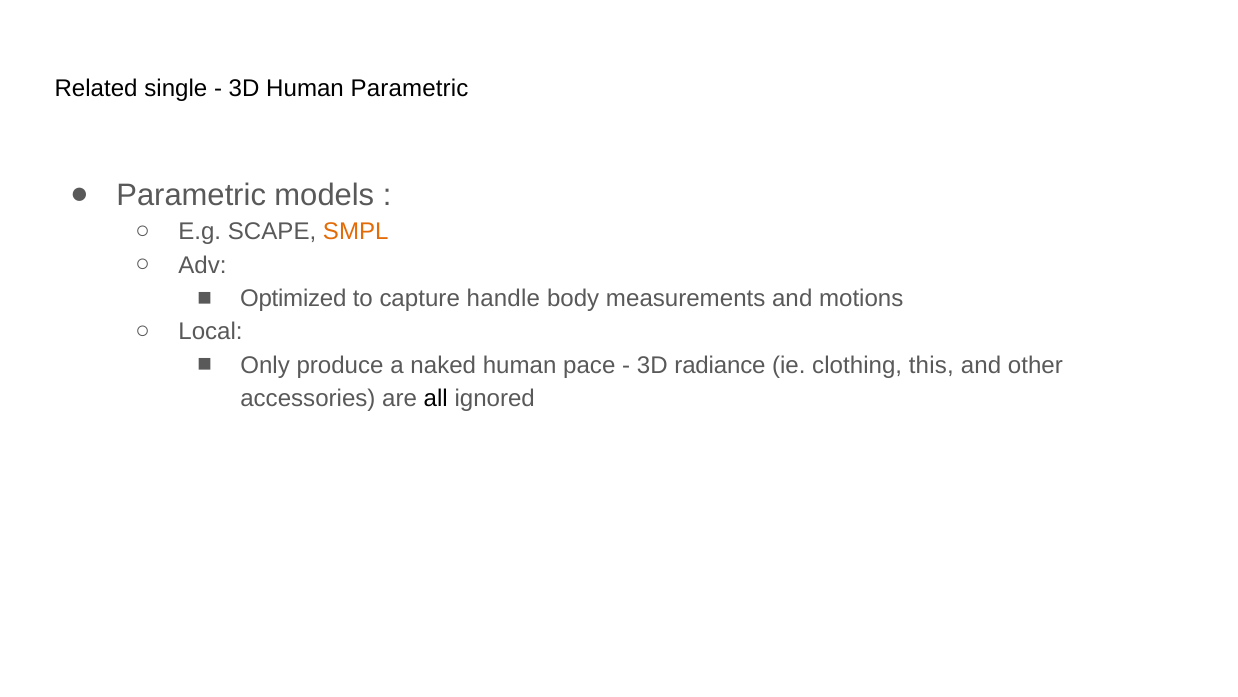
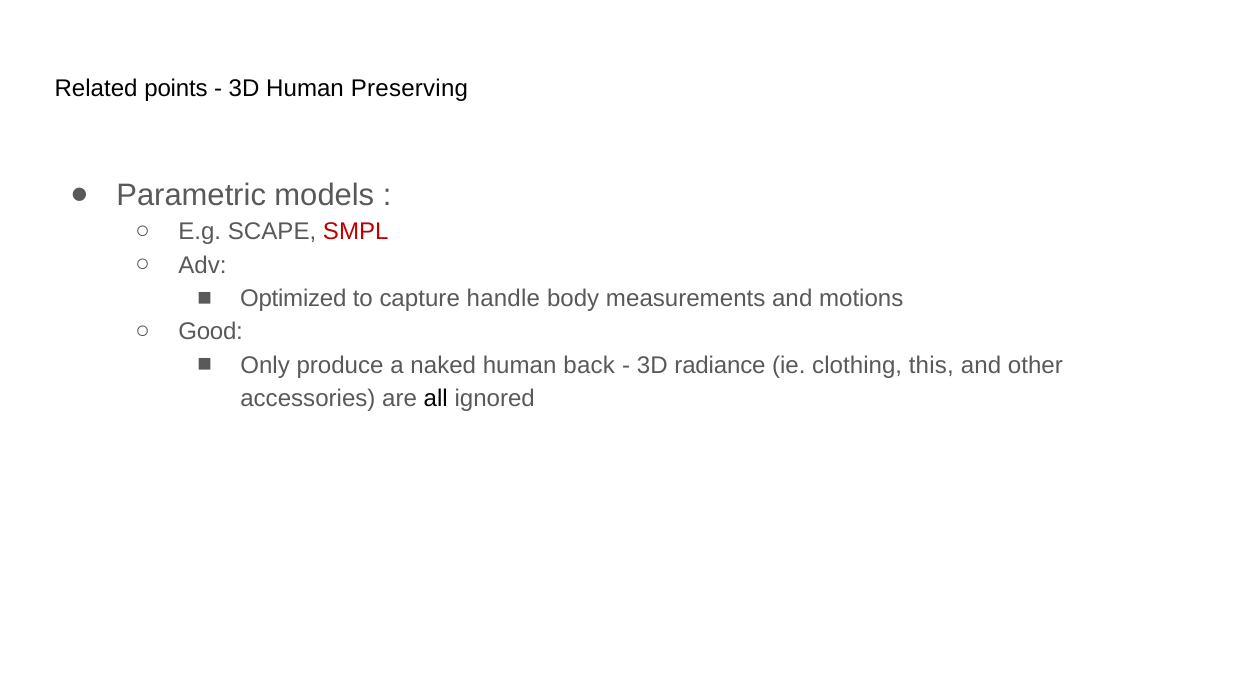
single: single -> points
Human Parametric: Parametric -> Preserving
SMPL colour: orange -> red
Local: Local -> Good
pace: pace -> back
